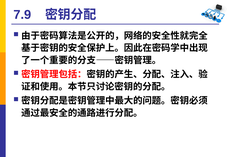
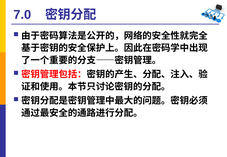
7.9: 7.9 -> 7.0
